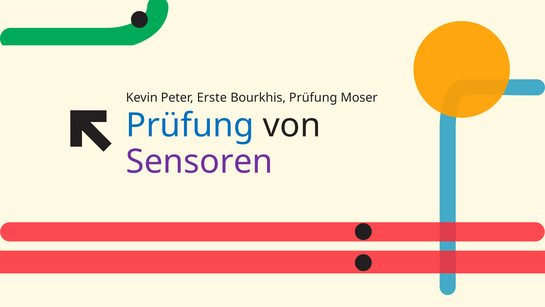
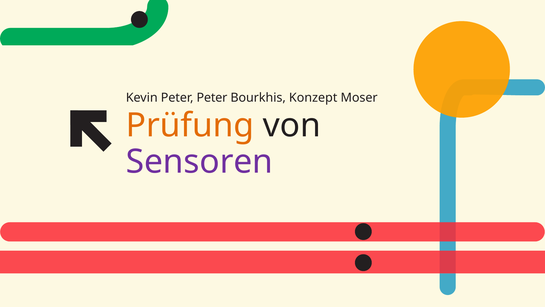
Peter Erste: Erste -> Peter
Bourkhis Prüfung: Prüfung -> Konzept
Prüfung at (190, 125) colour: blue -> orange
